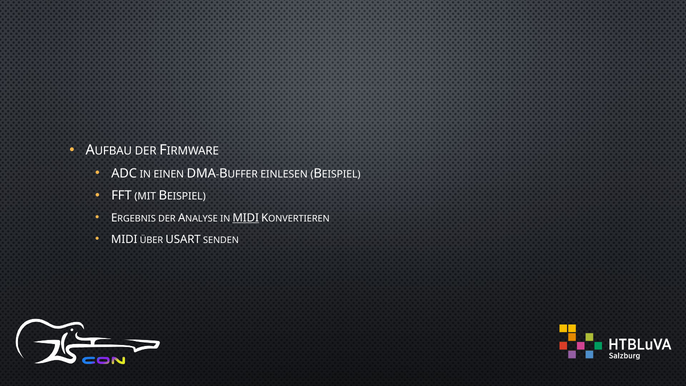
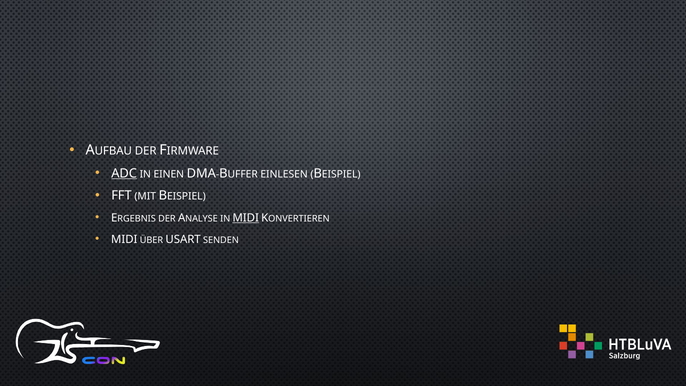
ADC underline: none -> present
